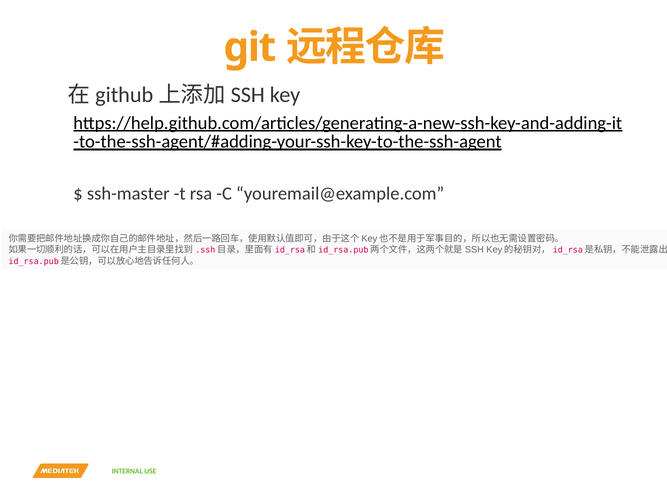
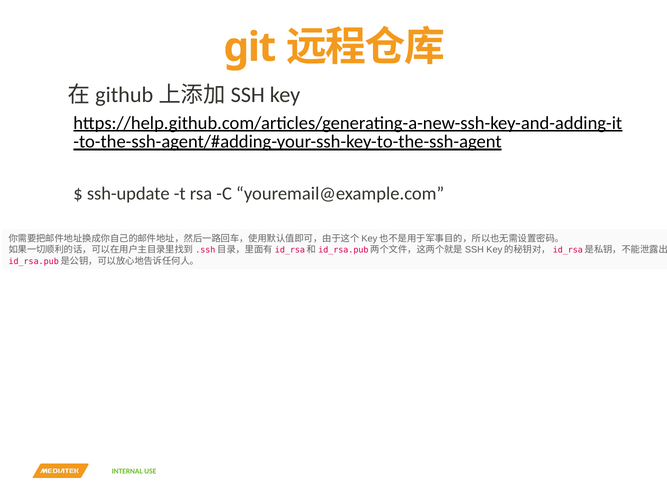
ssh-master: ssh-master -> ssh-update
